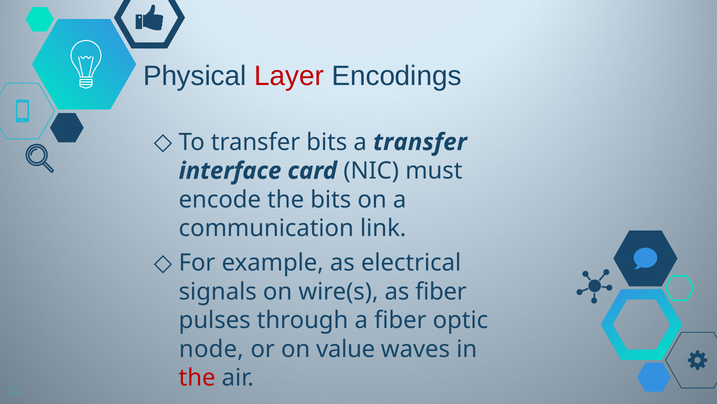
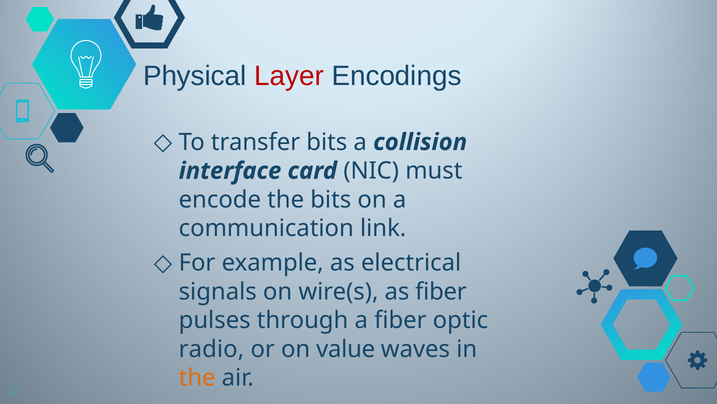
a transfer: transfer -> collision
node: node -> radio
the at (197, 377) colour: red -> orange
